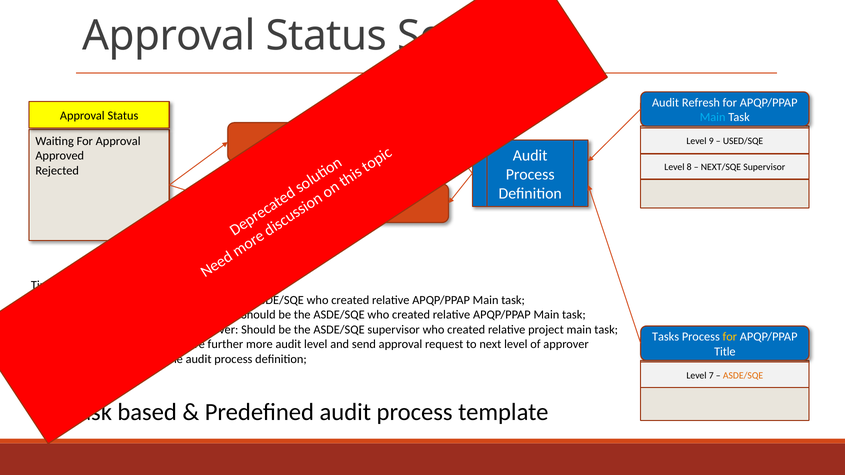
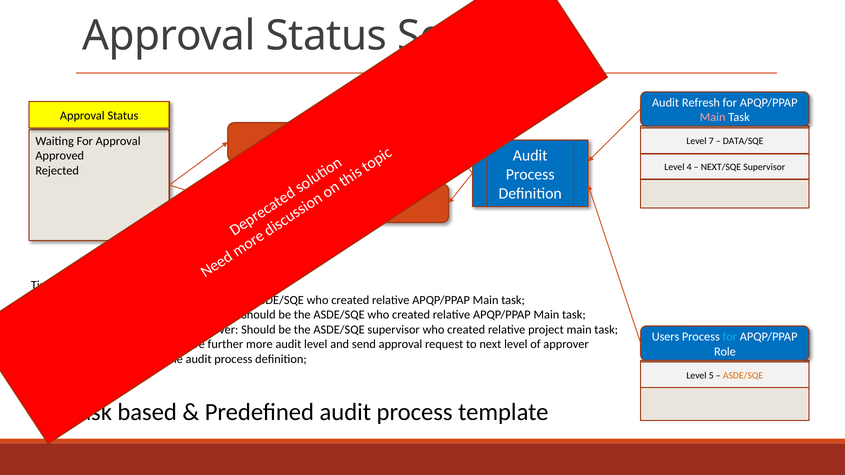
Main at (713, 117) colour: light blue -> pink
9: 9 -> 7
USED/SQE: USED/SQE -> DATA/SQE
Level 8: 8 -> 4
Tasks: Tasks -> Users
for at (730, 337) colour: yellow -> light blue
Title: Title -> Role
7: 7 -> 5
